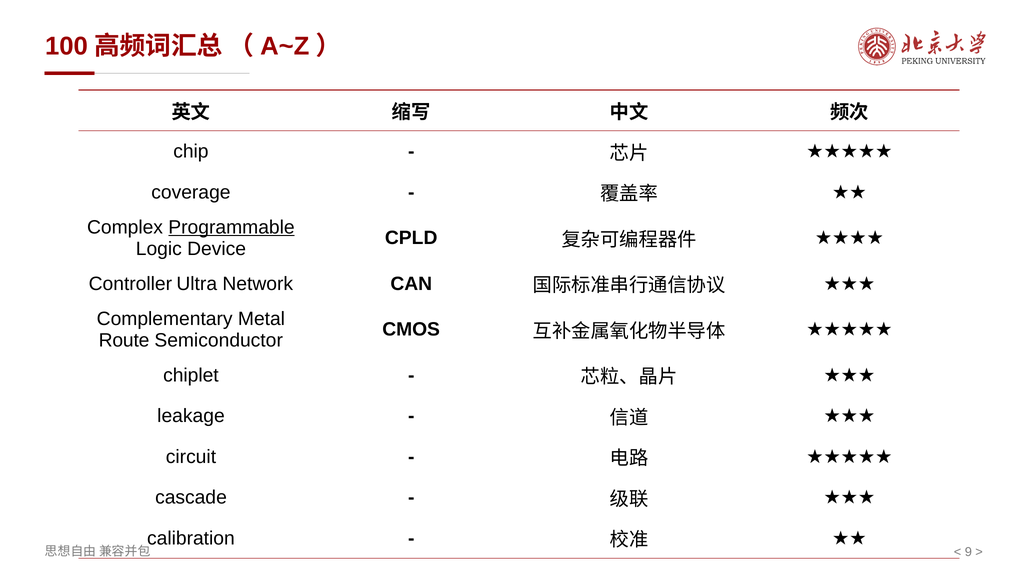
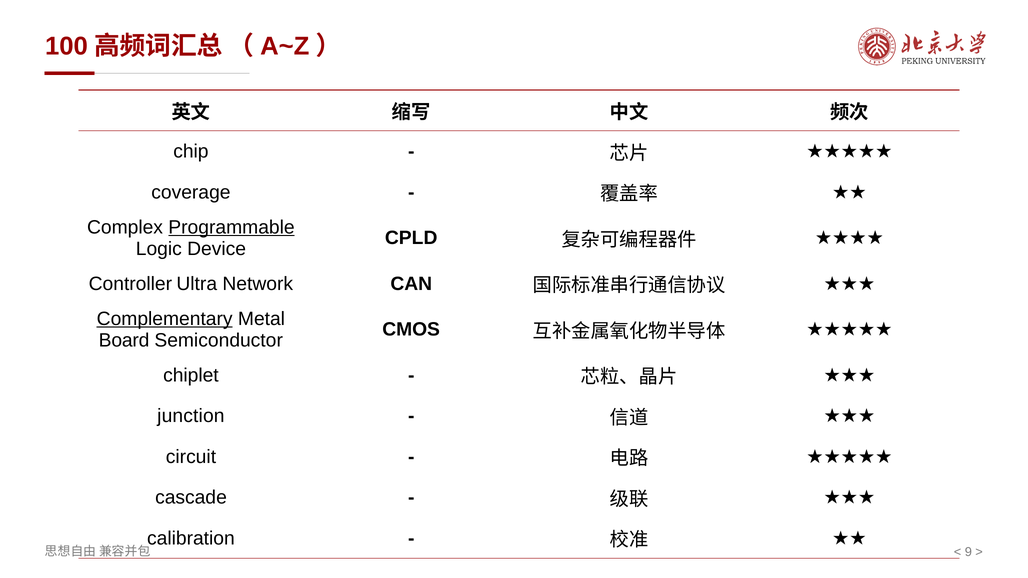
Complementary underline: none -> present
Route: Route -> Board
leakage: leakage -> junction
